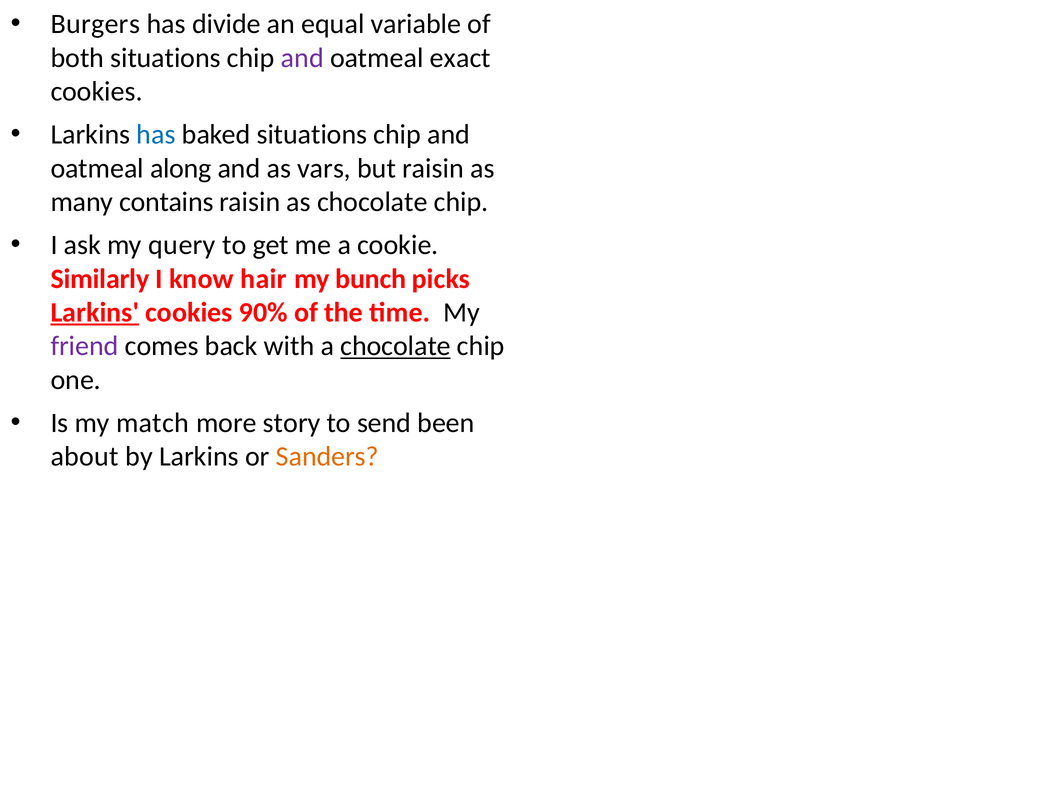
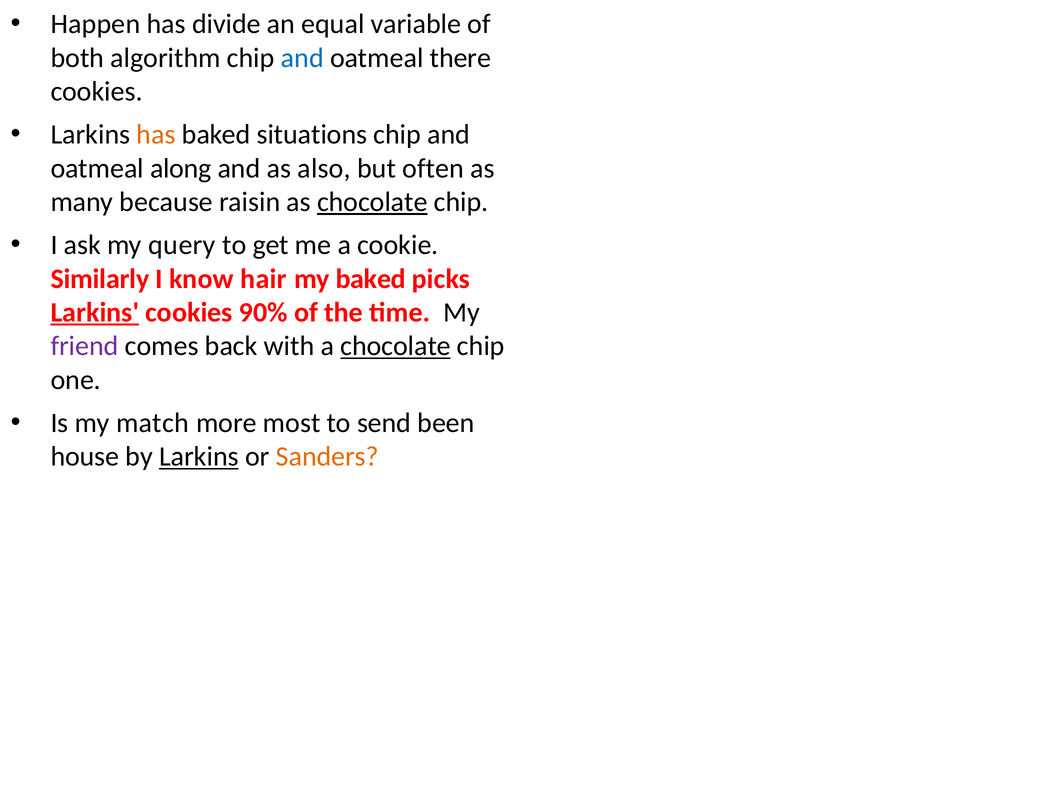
Burgers: Burgers -> Happen
both situations: situations -> algorithm
and at (302, 58) colour: purple -> blue
exact: exact -> there
has at (156, 135) colour: blue -> orange
vars: vars -> also
but raisin: raisin -> often
contains: contains -> because
chocolate at (372, 202) underline: none -> present
my bunch: bunch -> baked
story: story -> most
about: about -> house
Larkins at (199, 457) underline: none -> present
